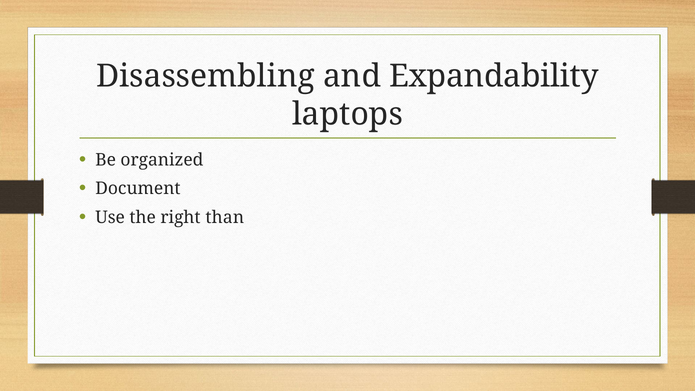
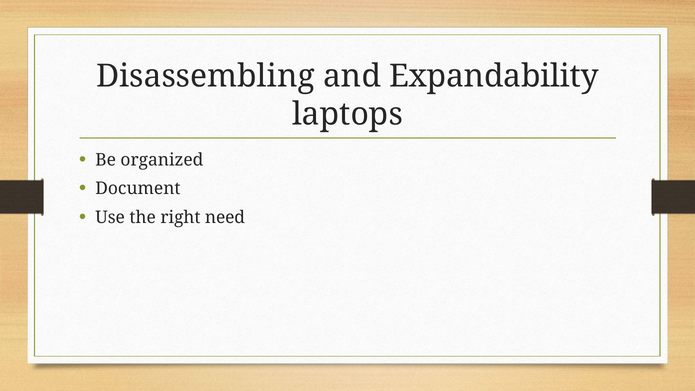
than: than -> need
